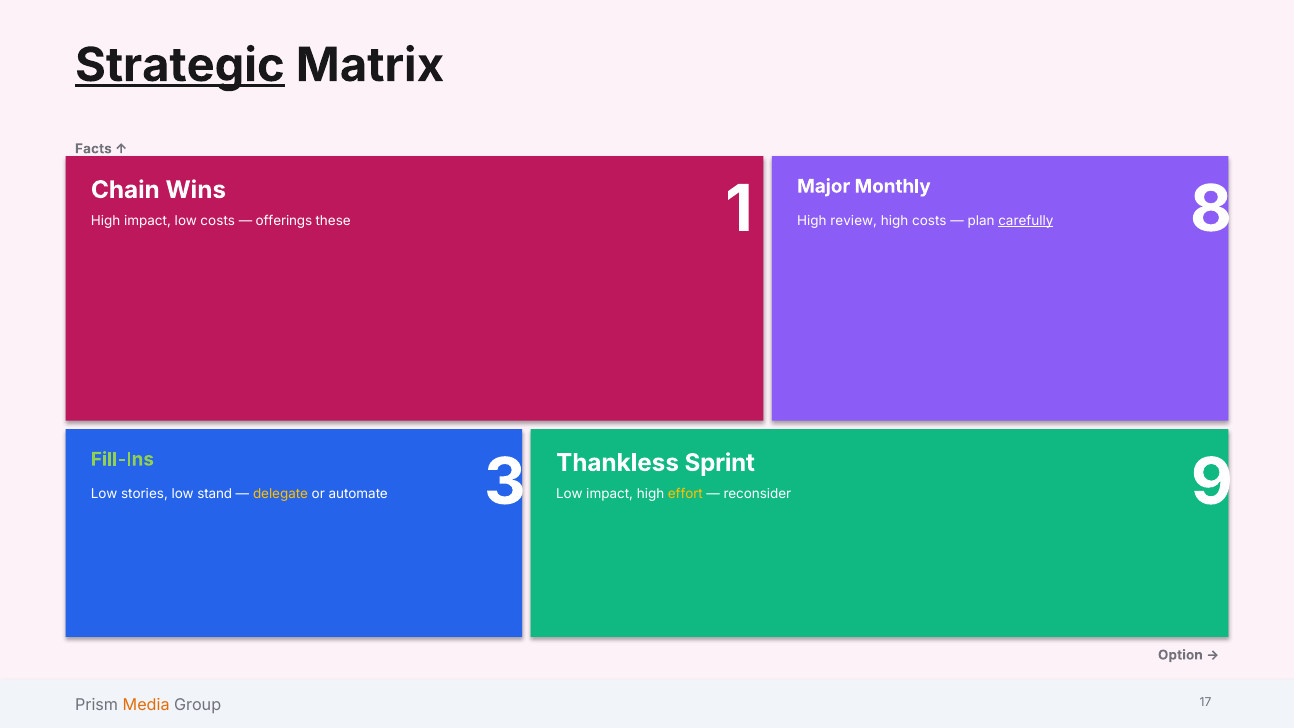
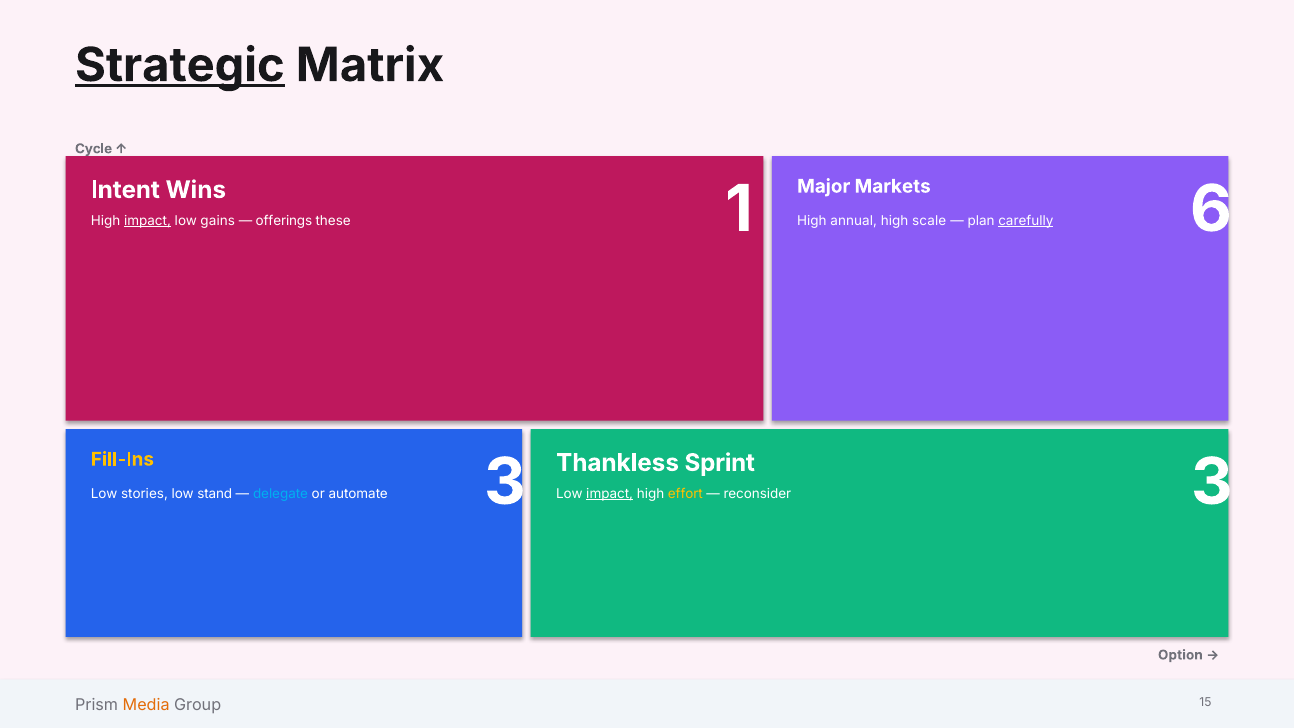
Facts: Facts -> Cycle
Monthly: Monthly -> Markets
Chain: Chain -> Intent
impact at (148, 221) underline: none -> present
low costs: costs -> gains
review: review -> annual
high costs: costs -> scale
8: 8 -> 6
Fill-Ins colour: light green -> yellow
delegate colour: yellow -> light blue
impact at (610, 494) underline: none -> present
automate 9: 9 -> 3
17: 17 -> 15
